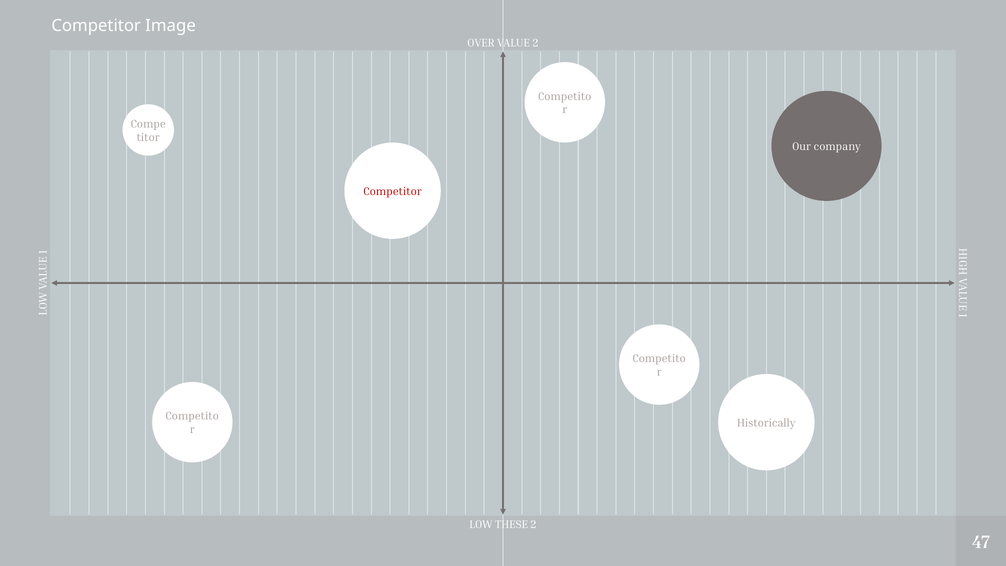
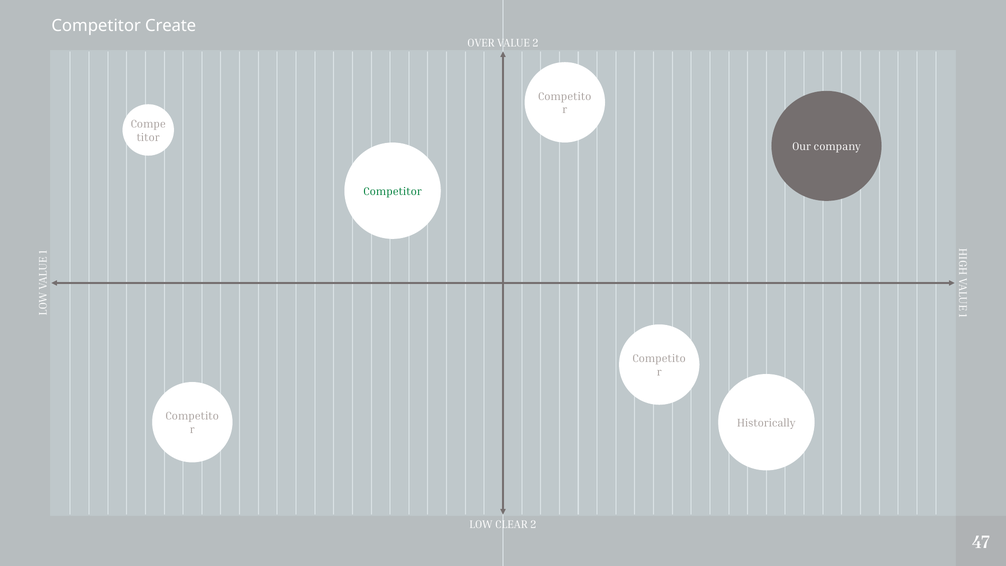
Image: Image -> Create
Competitor at (392, 191) colour: red -> green
THESE: THESE -> CLEAR
